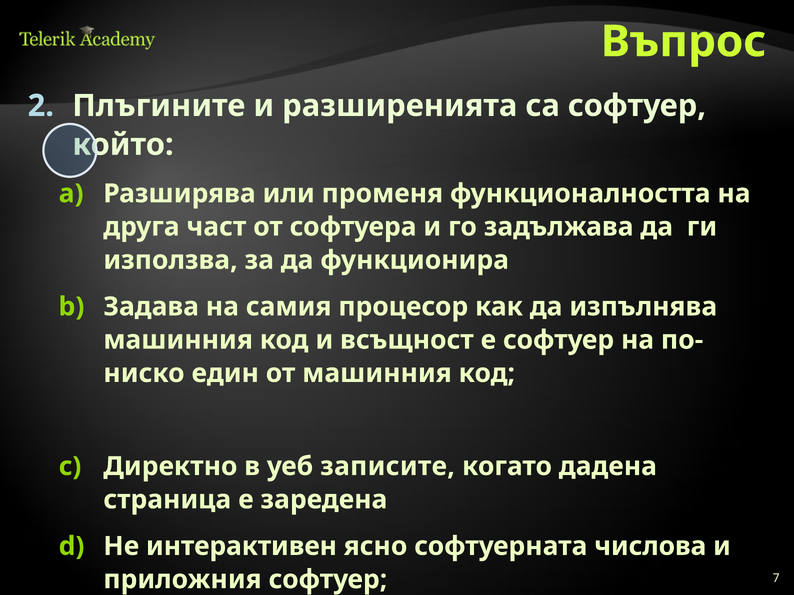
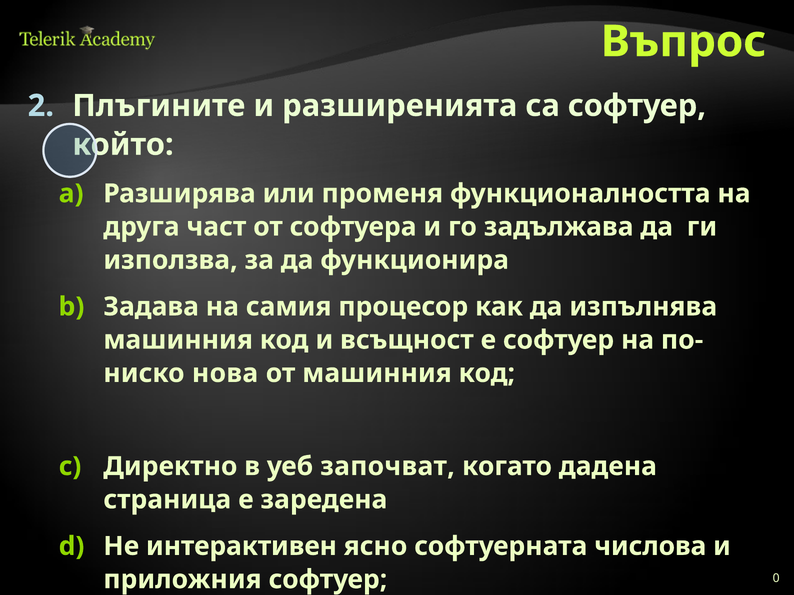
един: един -> нова
записите: записите -> започват
7: 7 -> 0
